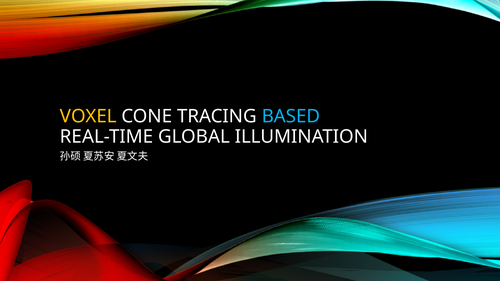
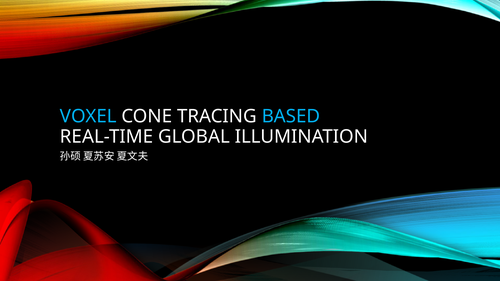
VOXEL colour: yellow -> light blue
